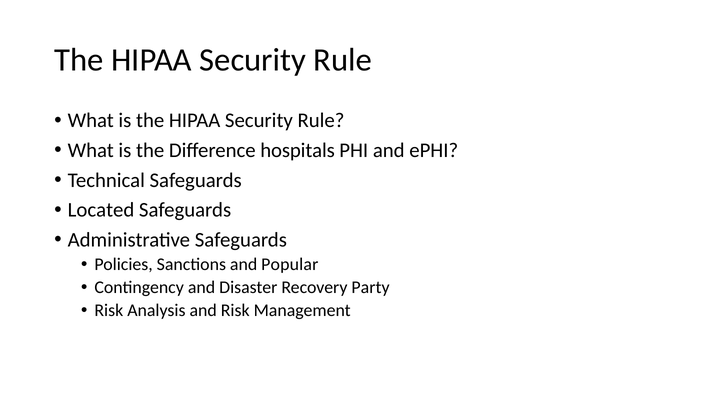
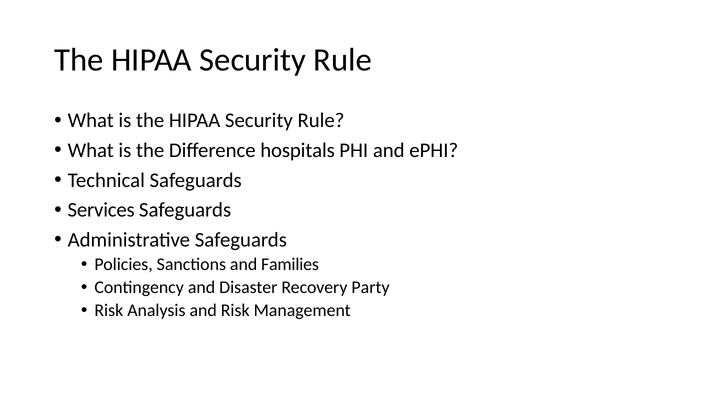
Located: Located -> Services
Popular: Popular -> Families
